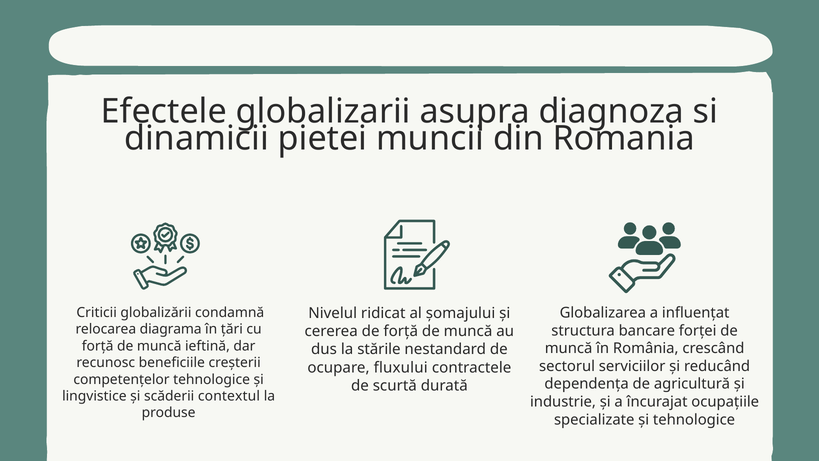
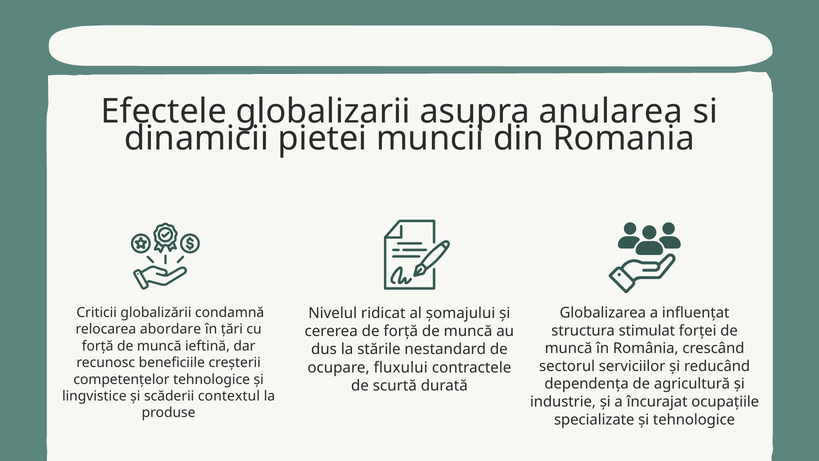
diagnoza: diagnoza -> anularea
diagrama: diagrama -> abordare
bancare: bancare -> stimulat
